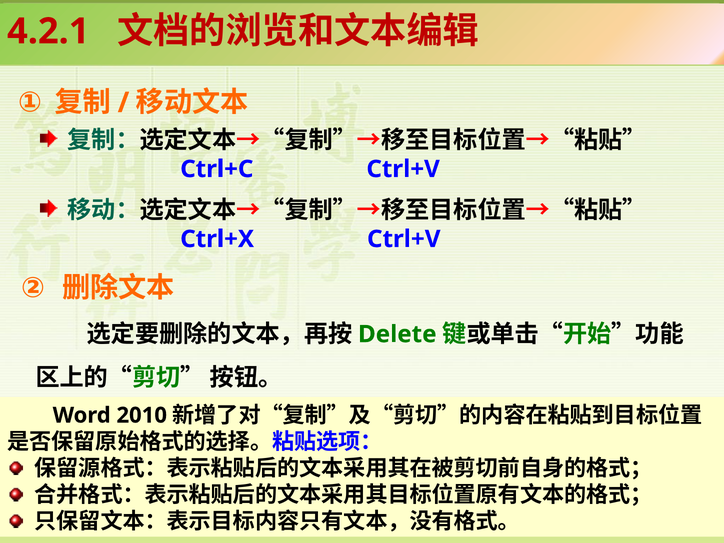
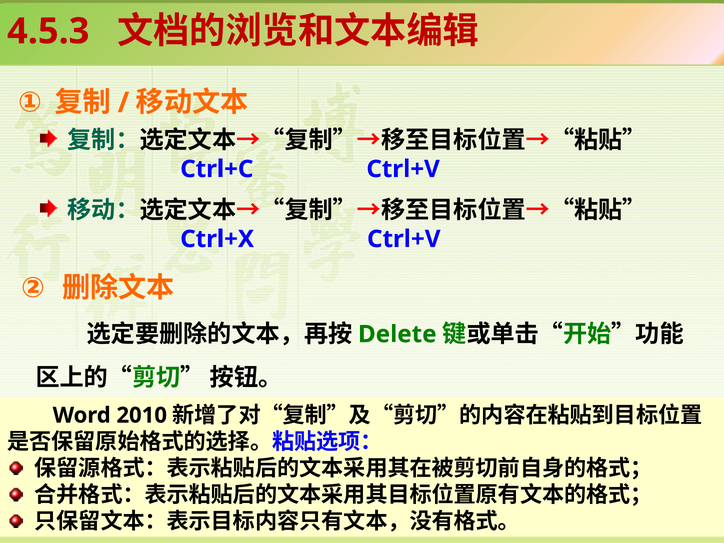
4.2.1: 4.2.1 -> 4.5.3
